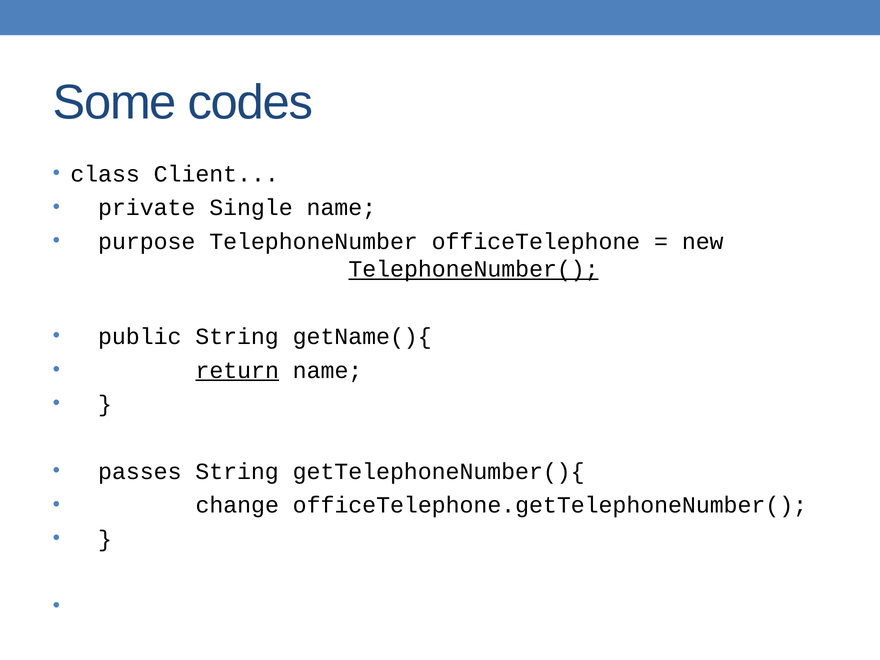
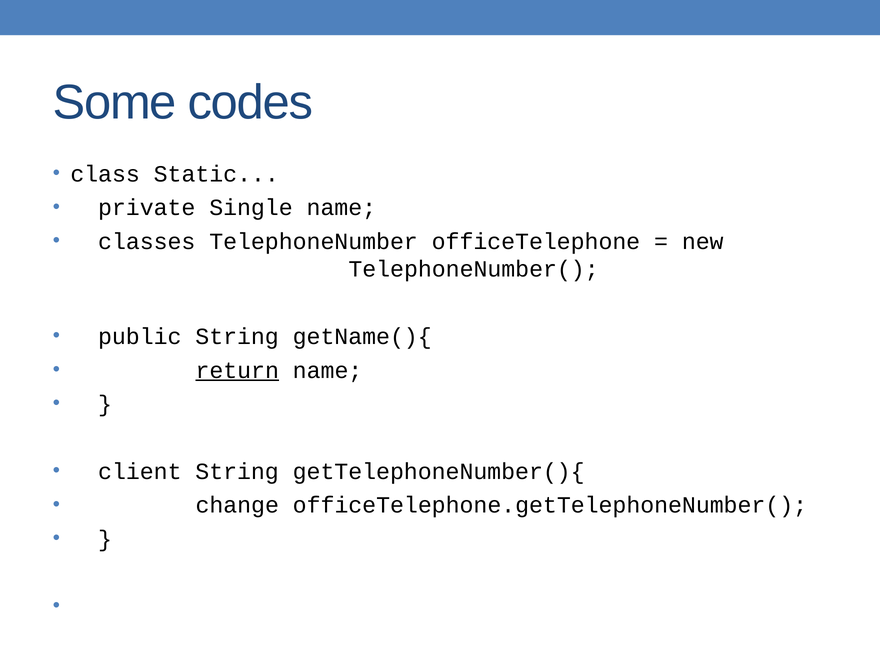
Client: Client -> Static
purpose: purpose -> classes
TelephoneNumber( underline: present -> none
passes: passes -> client
